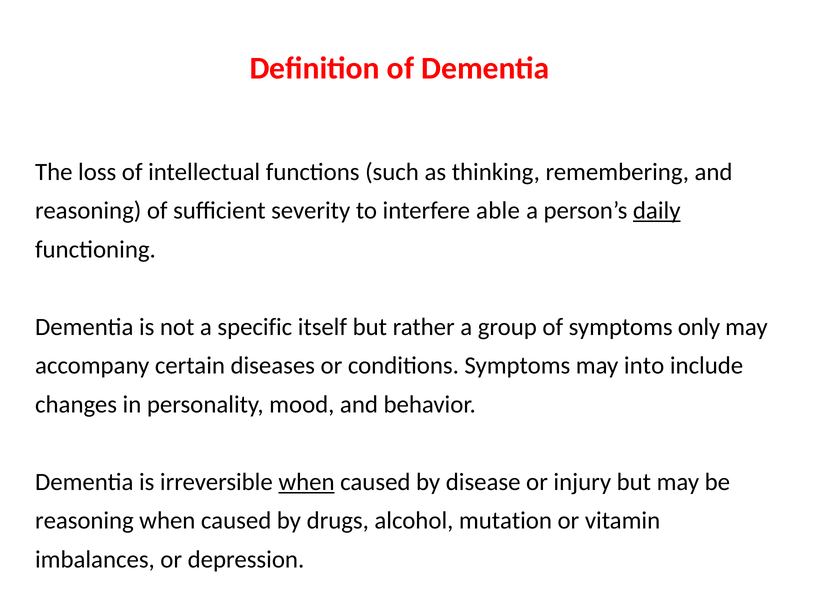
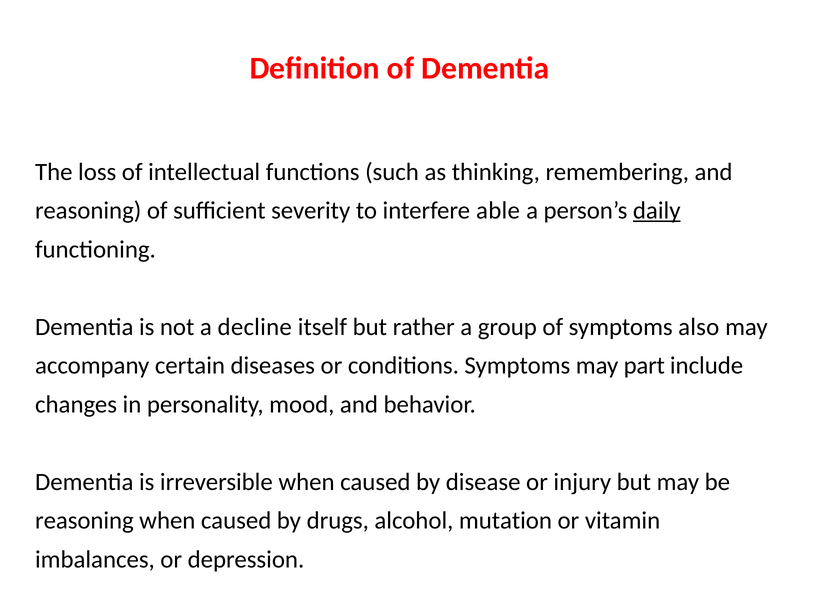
specific: specific -> decline
only: only -> also
into: into -> part
when at (307, 482) underline: present -> none
